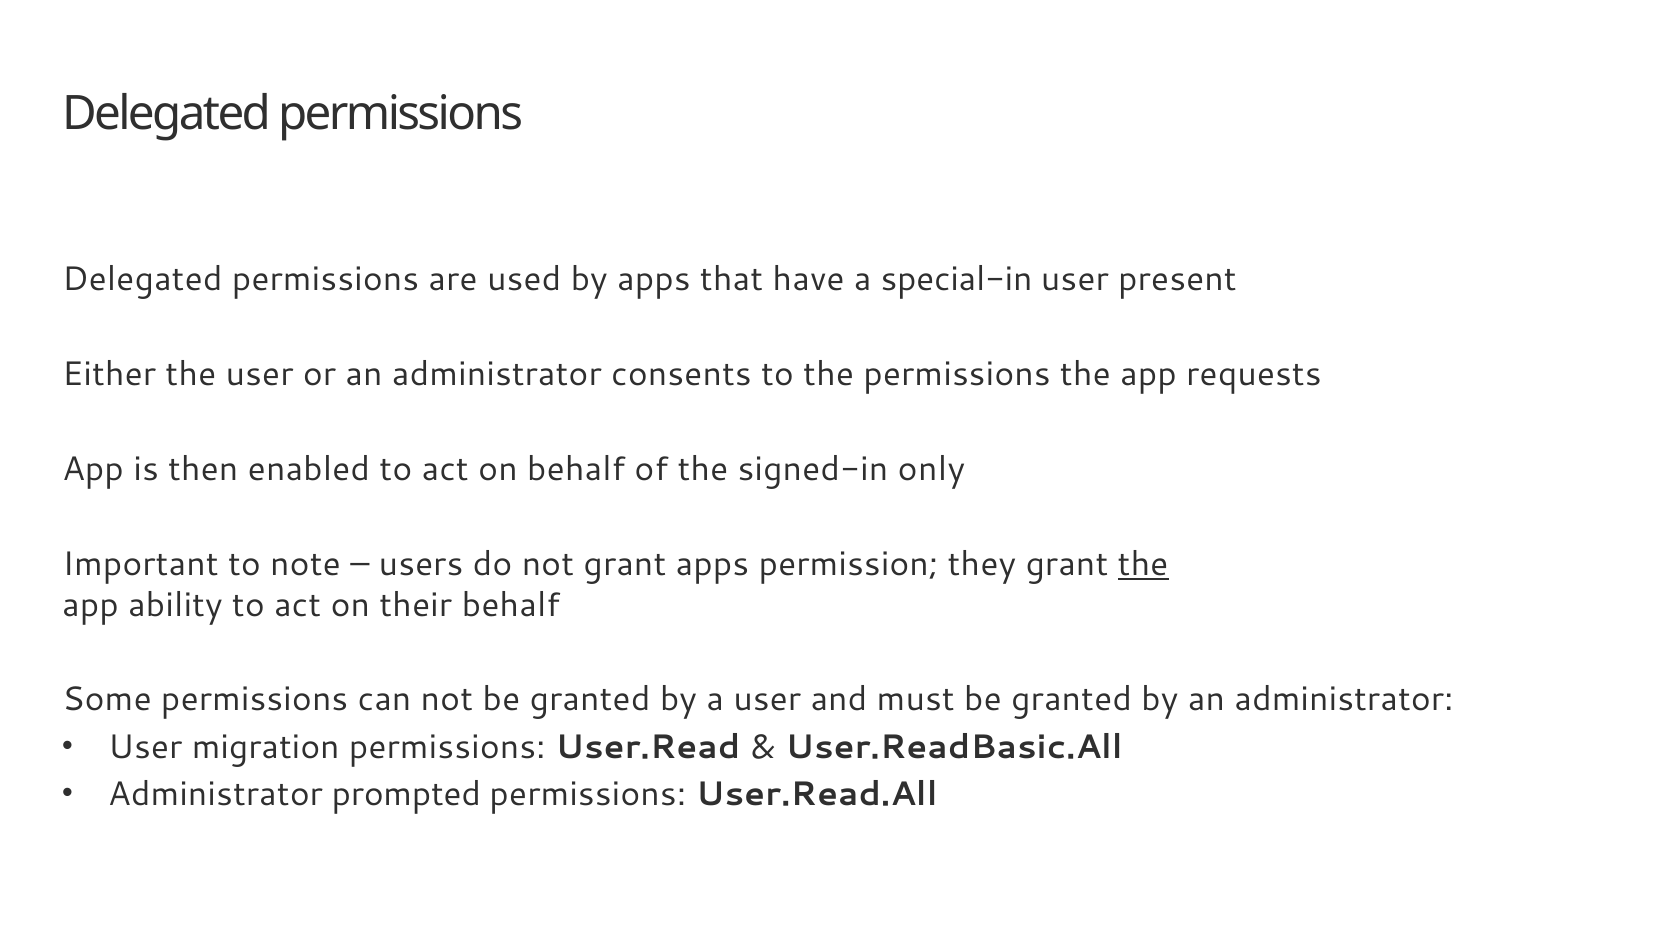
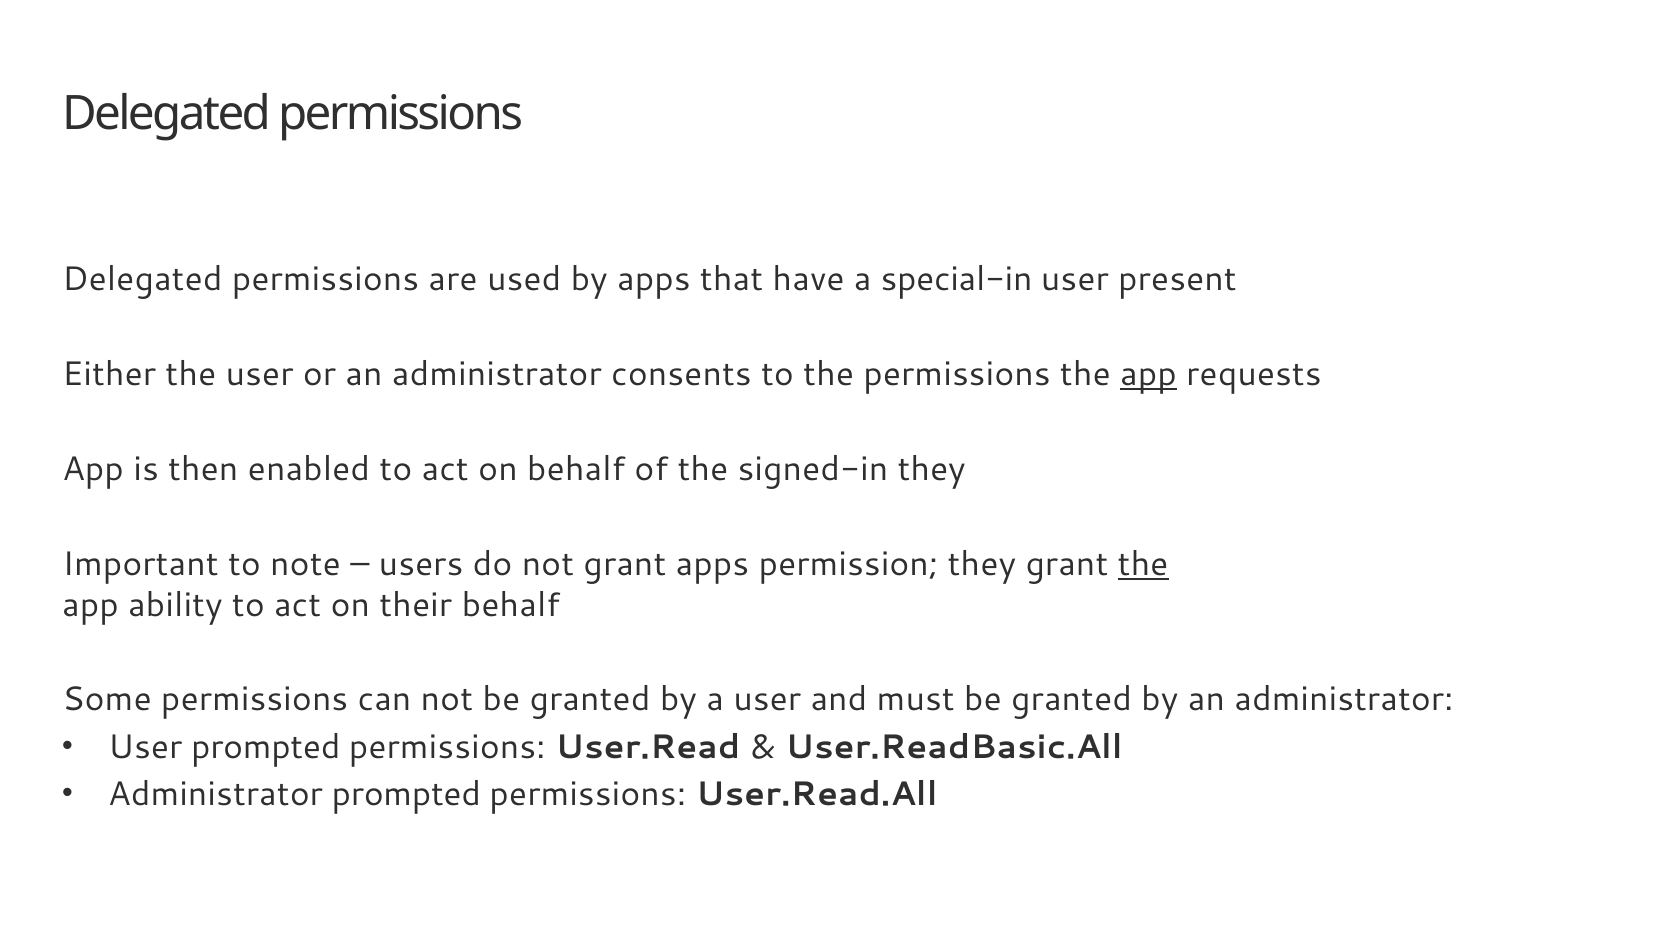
app at (1149, 374) underline: none -> present
signed-in only: only -> they
User migration: migration -> prompted
